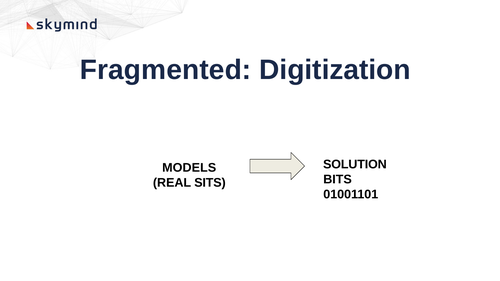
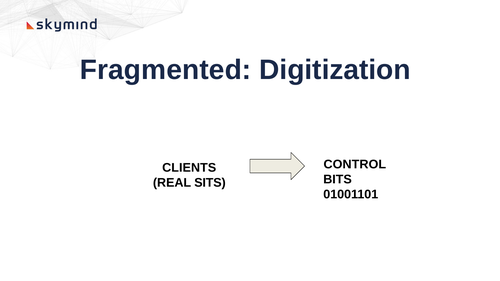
SOLUTION: SOLUTION -> CONTROL
MODELS: MODELS -> CLIENTS
